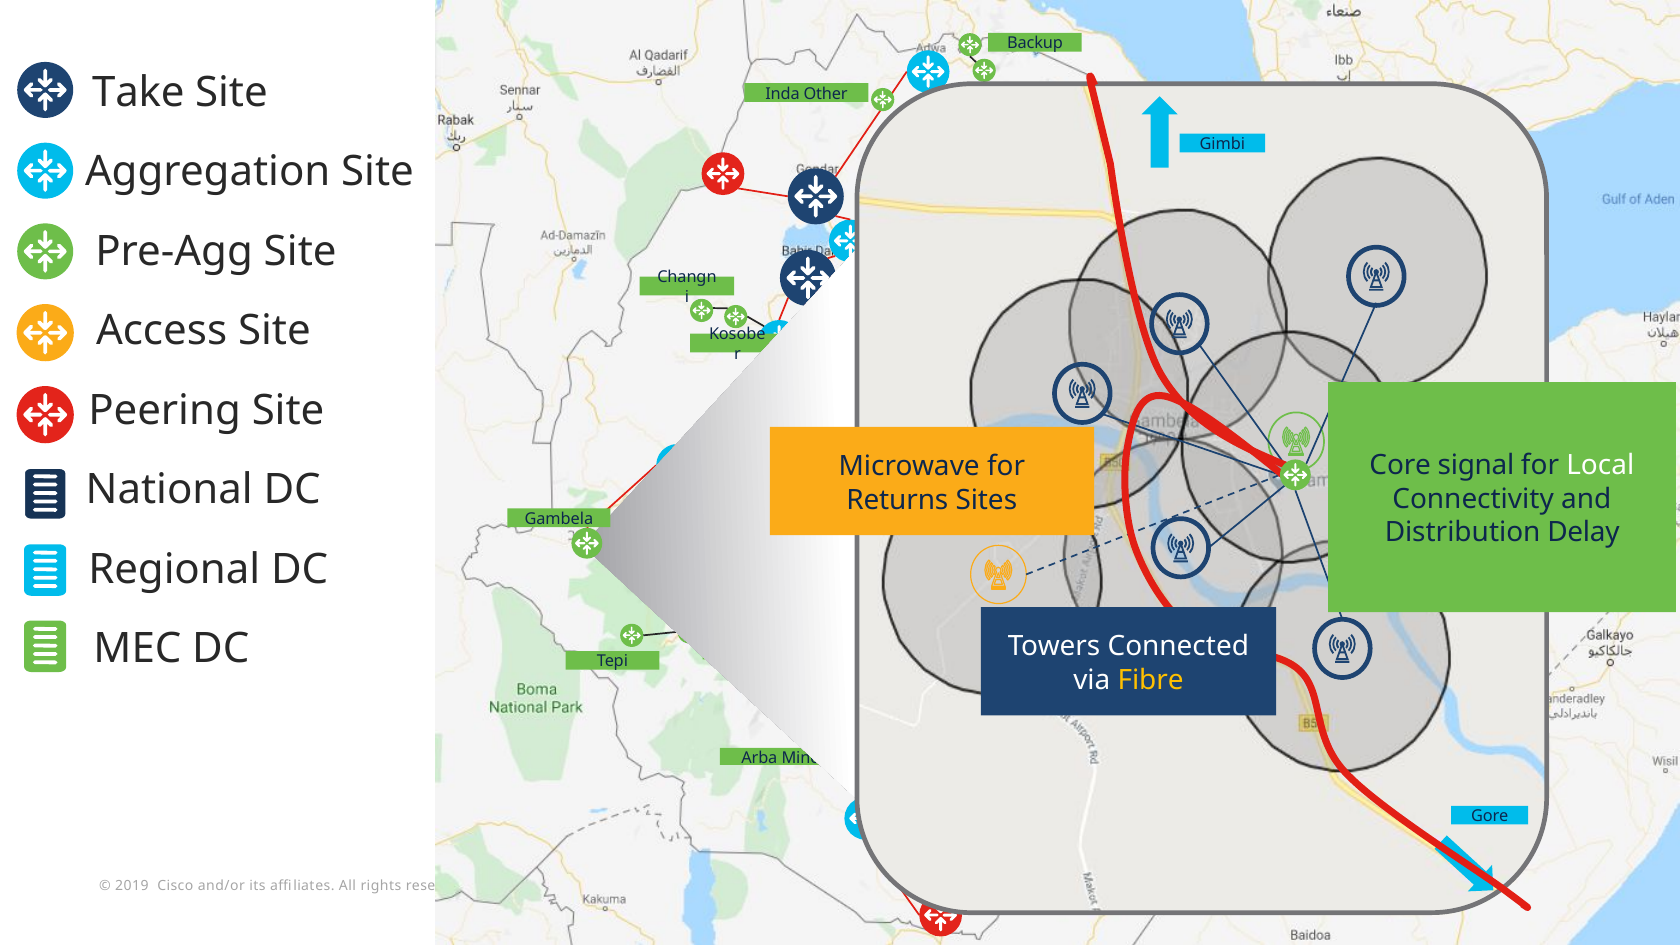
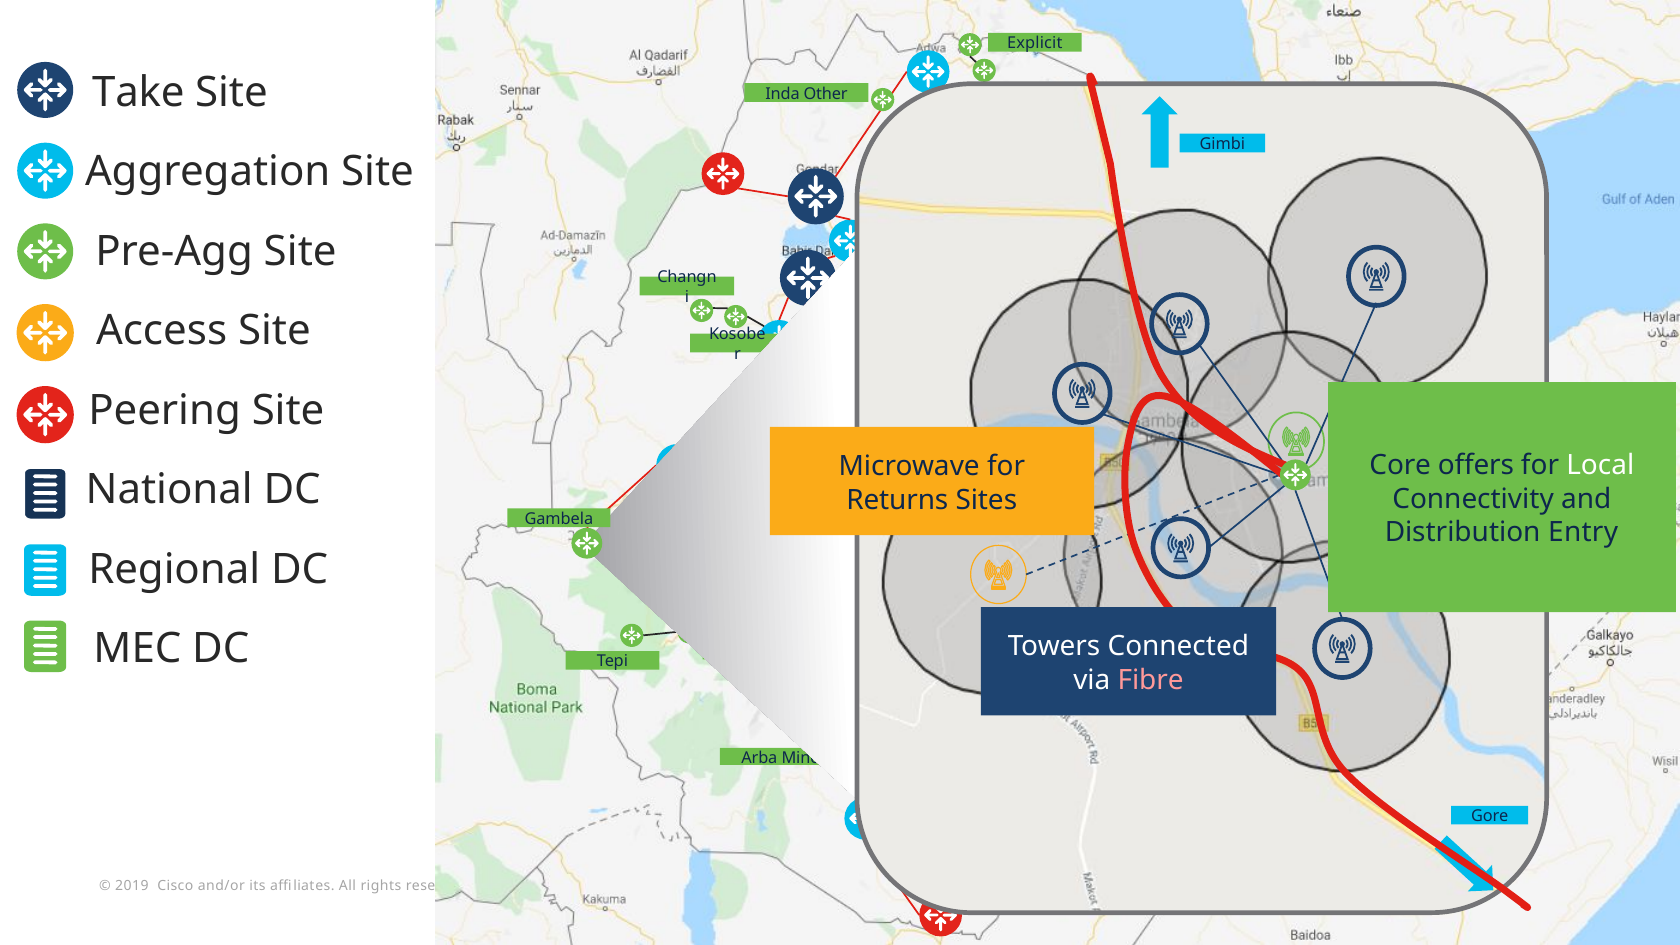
Backup: Backup -> Explicit
signal: signal -> offers
Delay: Delay -> Entry
Fibre colour: yellow -> pink
